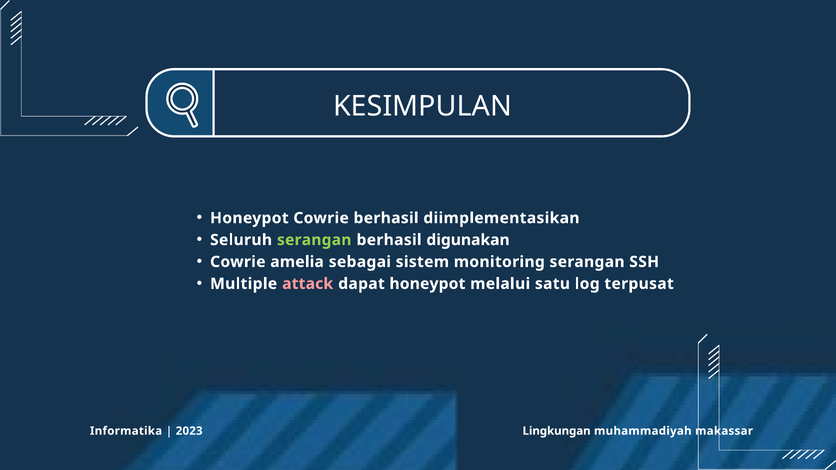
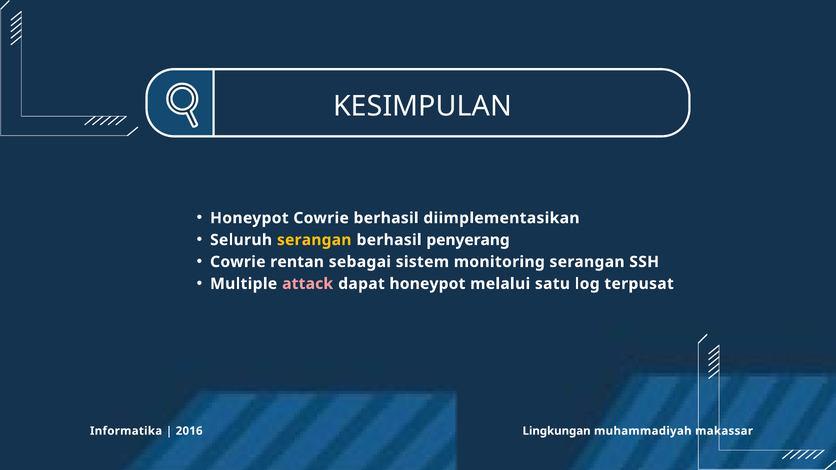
serangan at (314, 240) colour: light green -> yellow
digunakan: digunakan -> penyerang
amelia: amelia -> rentan
2023: 2023 -> 2016
